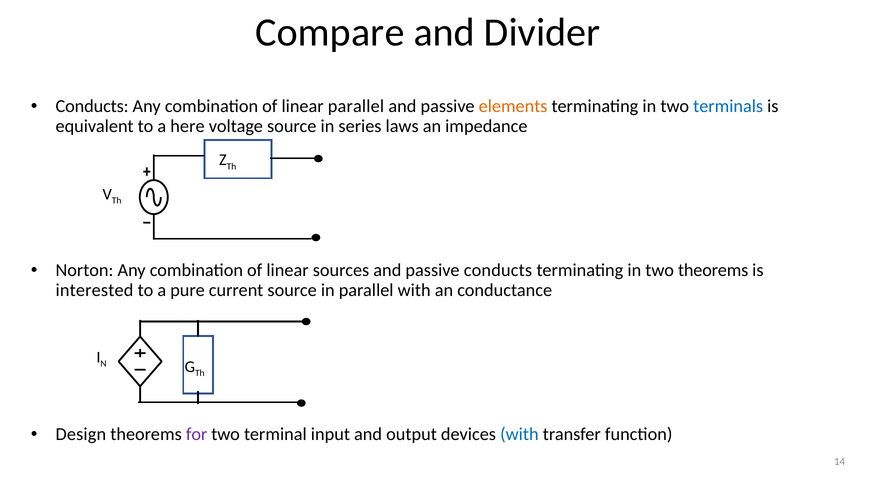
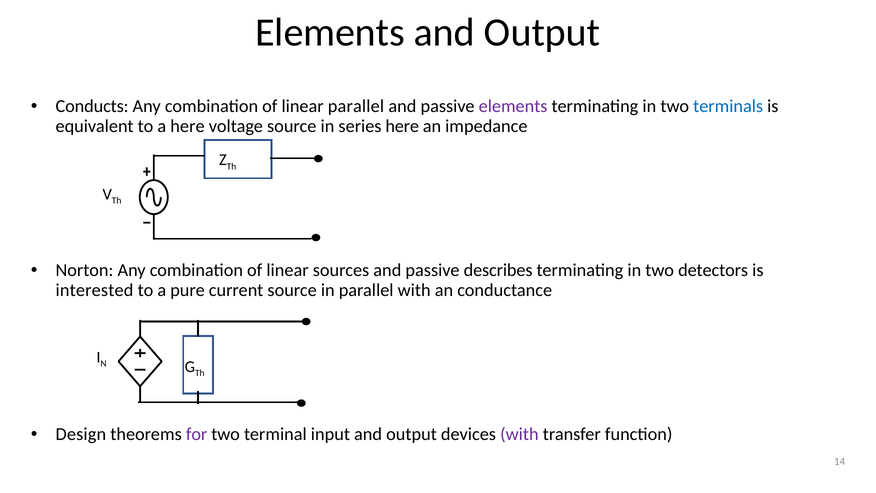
Compare at (330, 33): Compare -> Elements
Divider at (542, 33): Divider -> Output
elements at (513, 106) colour: orange -> purple
series laws: laws -> here
passive conducts: conducts -> describes
two theorems: theorems -> detectors
with at (519, 434) colour: blue -> purple
